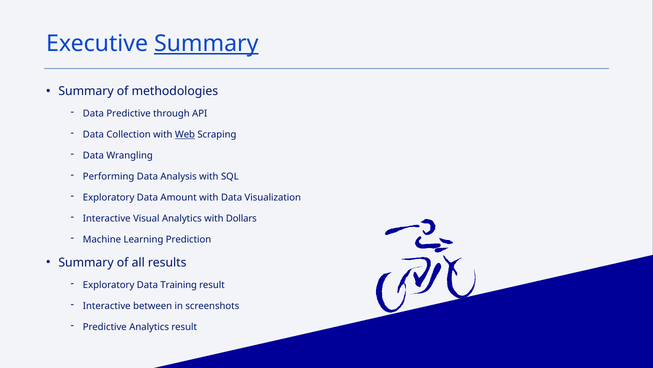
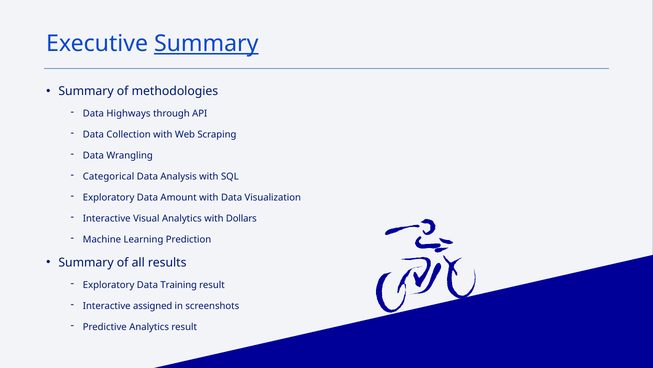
Data Predictive: Predictive -> Highways
Web underline: present -> none
Performing: Performing -> Categorical
between: between -> assigned
